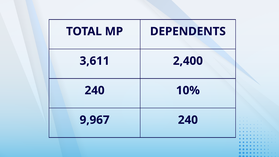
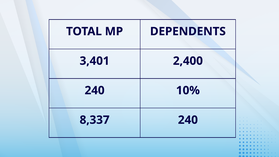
3,611: 3,611 -> 3,401
9,967: 9,967 -> 8,337
